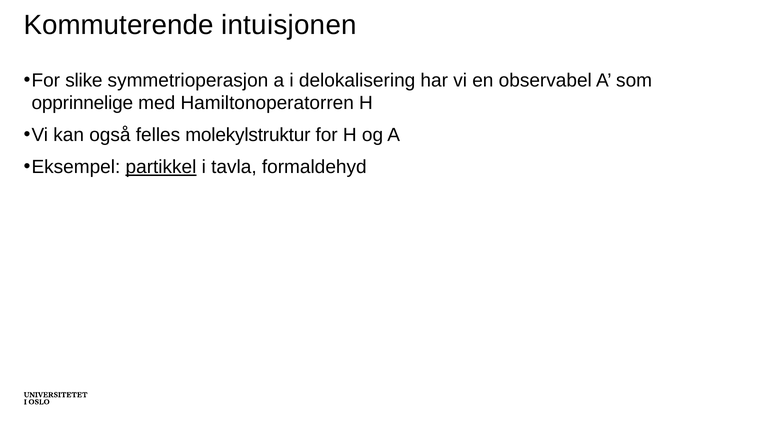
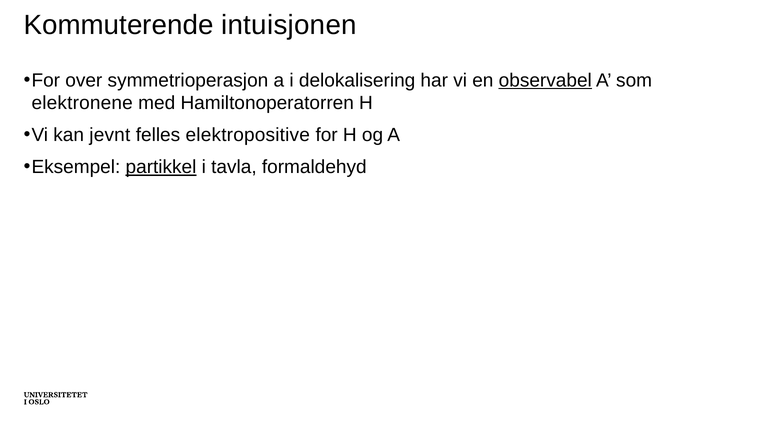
slike: slike -> over
observabel underline: none -> present
opprinnelige: opprinnelige -> elektronene
også: også -> jevnt
molekylstruktur: molekylstruktur -> elektropositive
